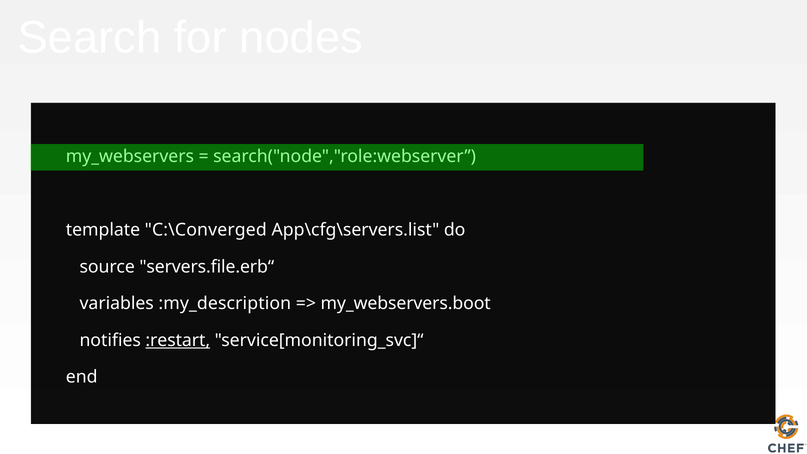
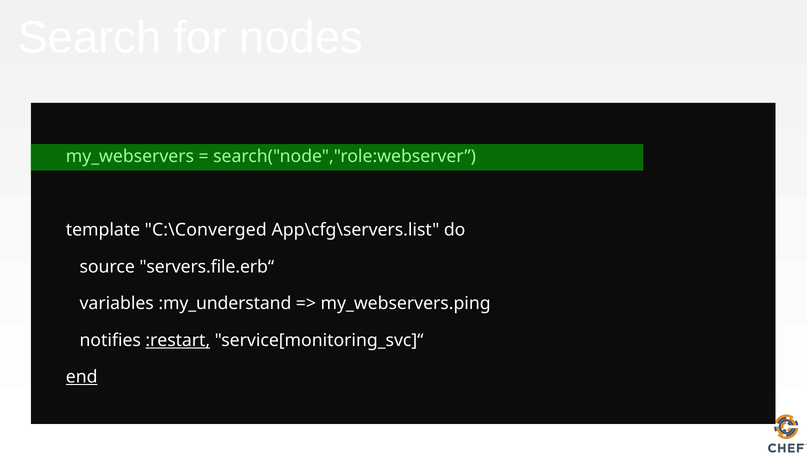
:my_description: :my_description -> :my_understand
my_webservers.boot: my_webservers.boot -> my_webservers.ping
end underline: none -> present
